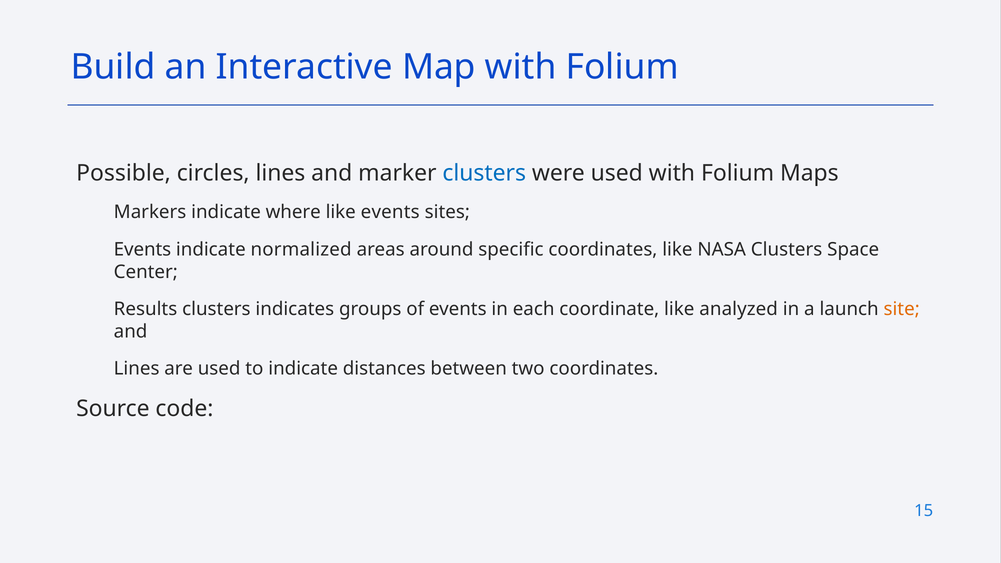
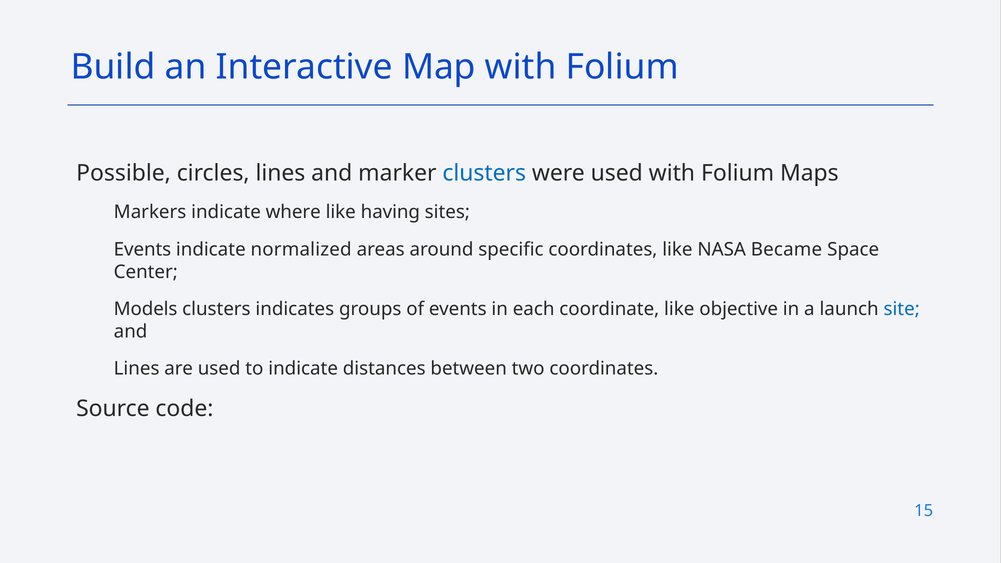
like events: events -> having
NASA Clusters: Clusters -> Became
Results: Results -> Models
analyzed: analyzed -> objective
site colour: orange -> blue
